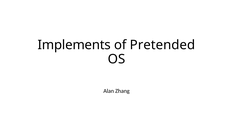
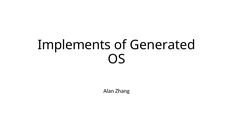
Pretended: Pretended -> Generated
